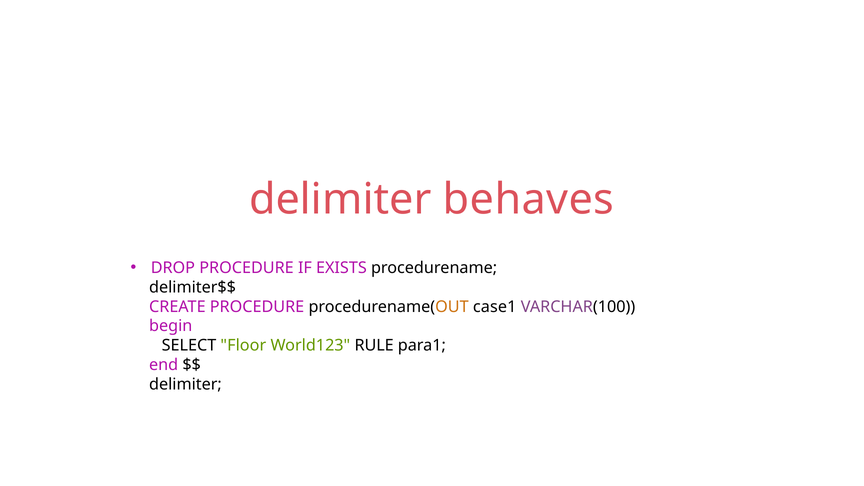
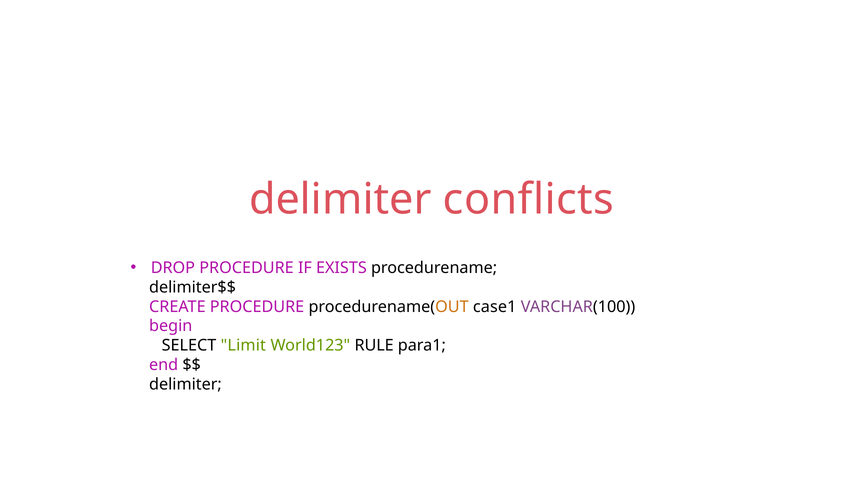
behaves: behaves -> conflicts
Floor: Floor -> Limit
